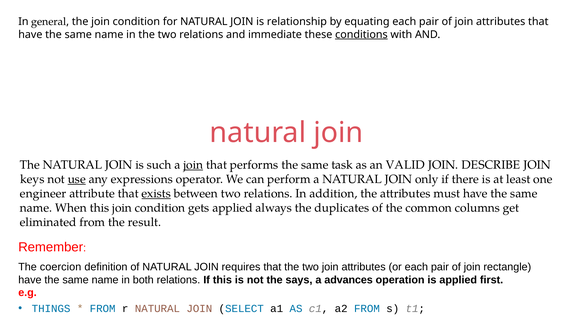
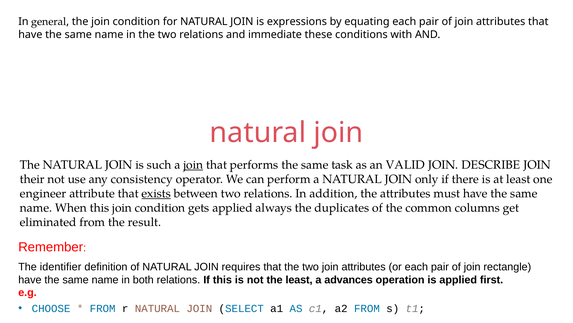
relationship: relationship -> expressions
conditions underline: present -> none
keys: keys -> their
use underline: present -> none
expressions: expressions -> consistency
coercion: coercion -> identifier
the says: says -> least
THINGS: THINGS -> CHOOSE
